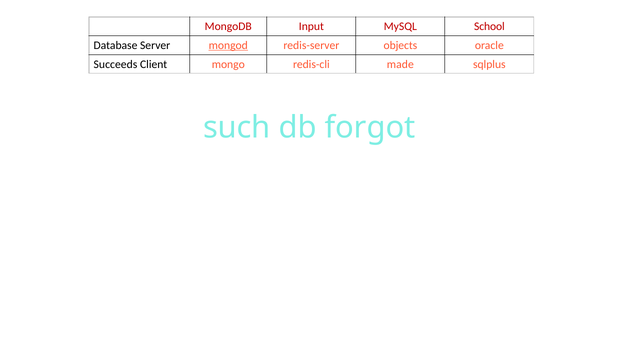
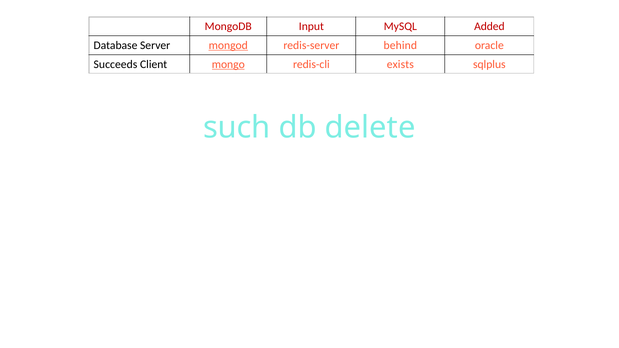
School: School -> Added
objects: objects -> behind
mongo underline: none -> present
made: made -> exists
forgot: forgot -> delete
